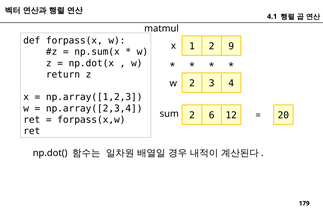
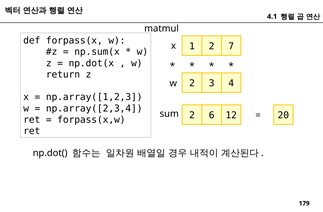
9: 9 -> 7
